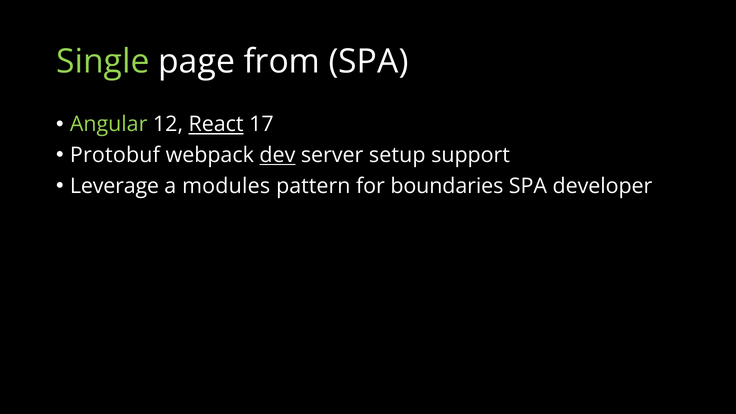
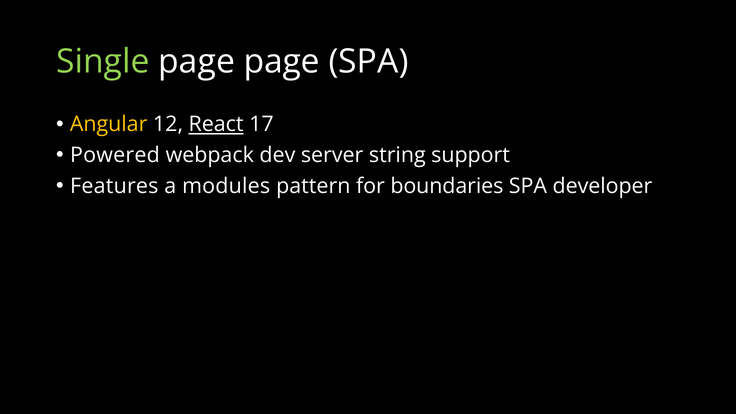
page from: from -> page
Angular colour: light green -> yellow
Protobuf: Protobuf -> Powered
dev underline: present -> none
setup: setup -> string
Leverage: Leverage -> Features
